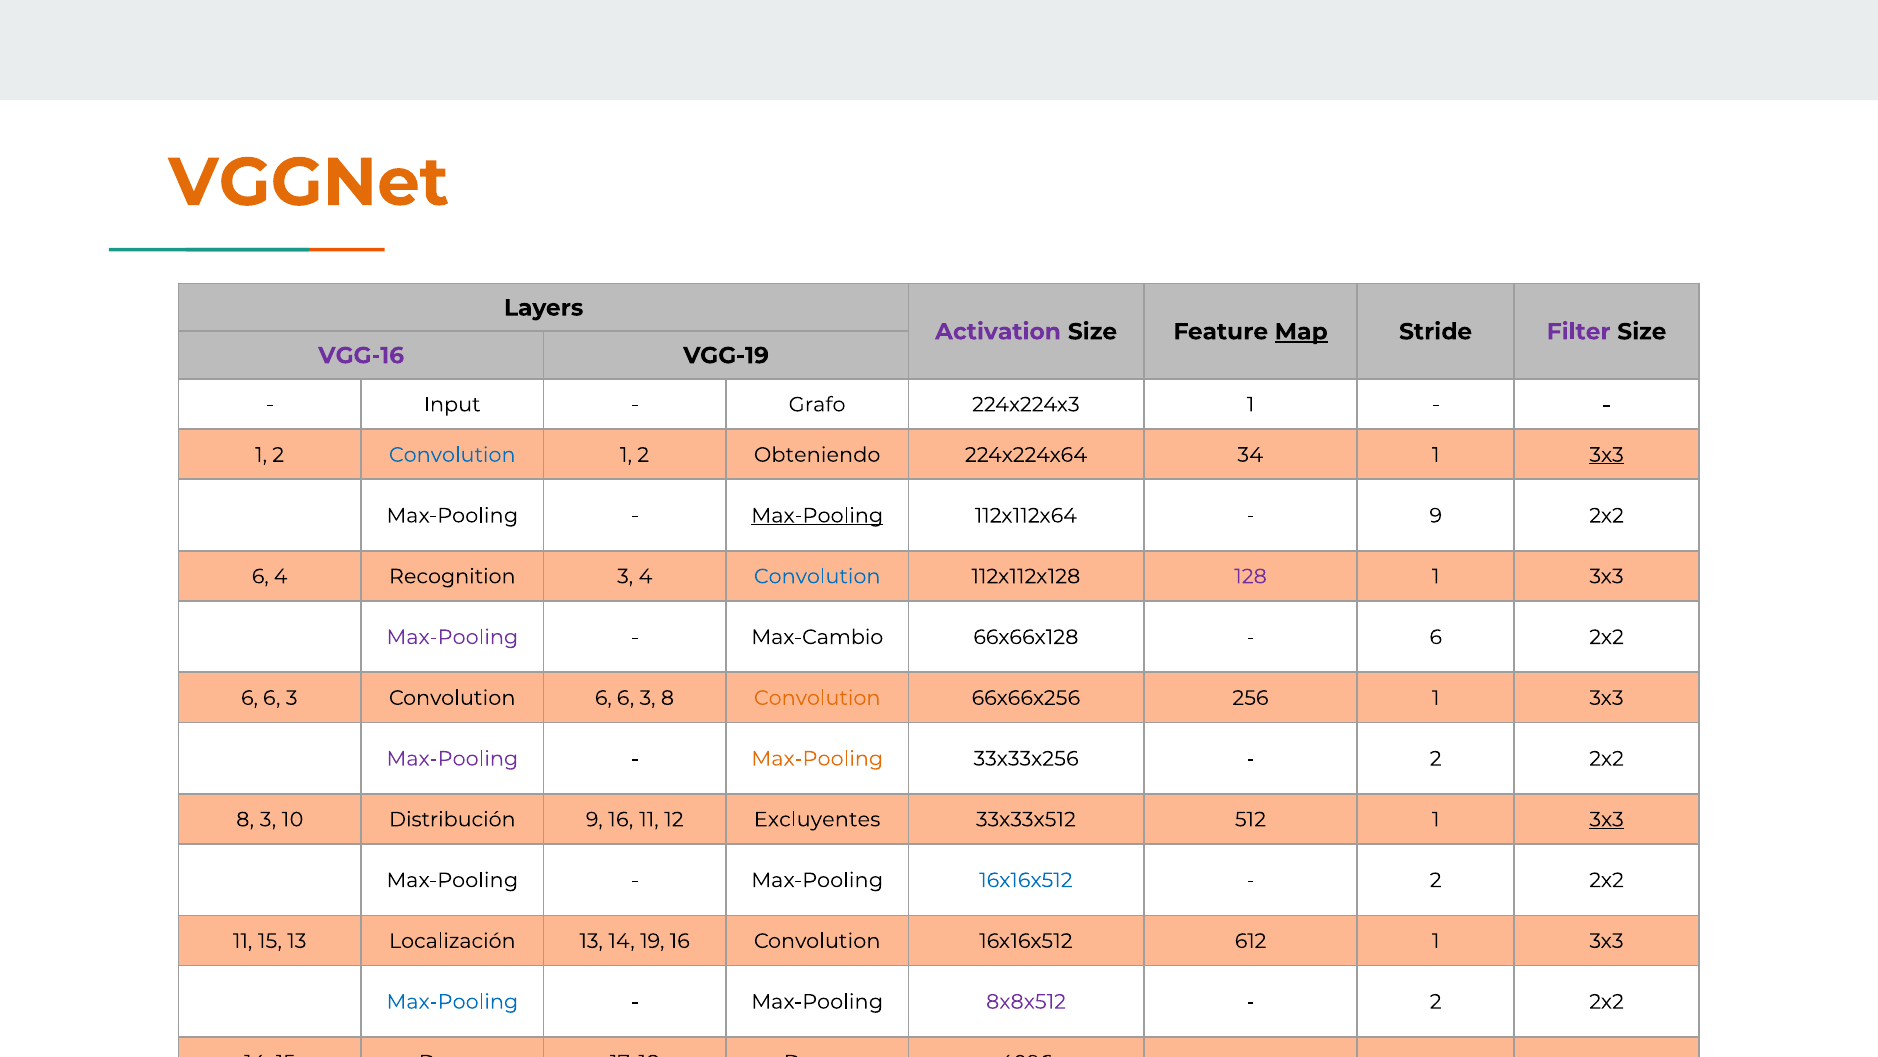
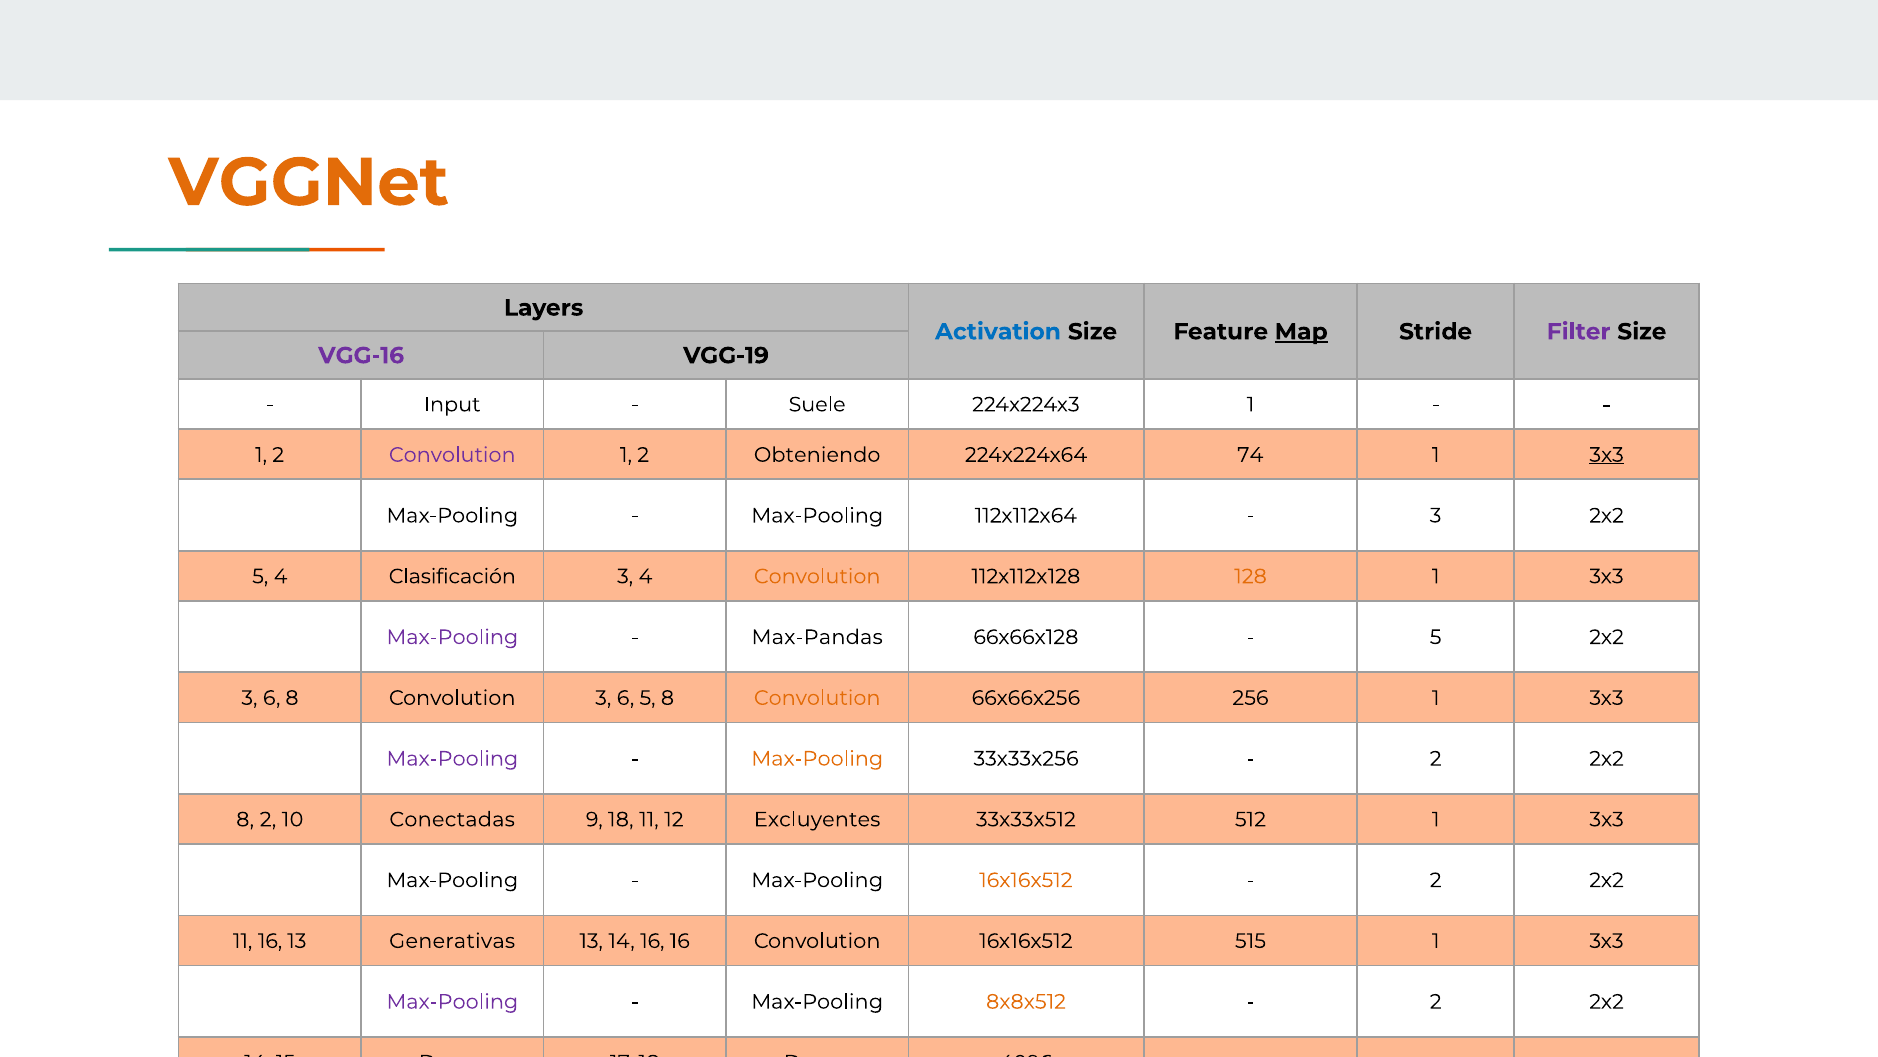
Activation colour: purple -> blue
Grafo: Grafo -> Suele
Convolution at (452, 455) colour: blue -> purple
34: 34 -> 74
Max-Pooling at (817, 515) underline: present -> none
9 at (1436, 515): 9 -> 3
6 at (260, 576): 6 -> 5
Recognition: Recognition -> Clasificación
Convolution at (817, 576) colour: blue -> orange
128 colour: purple -> orange
Max-Cambio: Max-Cambio -> Max-Pandas
6 at (1436, 637): 6 -> 5
6 at (249, 698): 6 -> 3
3 at (292, 698): 3 -> 8
Convolution 6: 6 -> 3
3 at (648, 698): 3 -> 5
8 3: 3 -> 2
Distribución: Distribución -> Conectadas
9 16: 16 -> 18
3x3 at (1607, 819) underline: present -> none
16x16x512 at (1026, 880) colour: blue -> orange
11 15: 15 -> 16
Localización: Localización -> Generativas
14 19: 19 -> 16
612: 612 -> 515
Max-Pooling at (452, 1001) colour: blue -> purple
8x8x512 colour: purple -> orange
